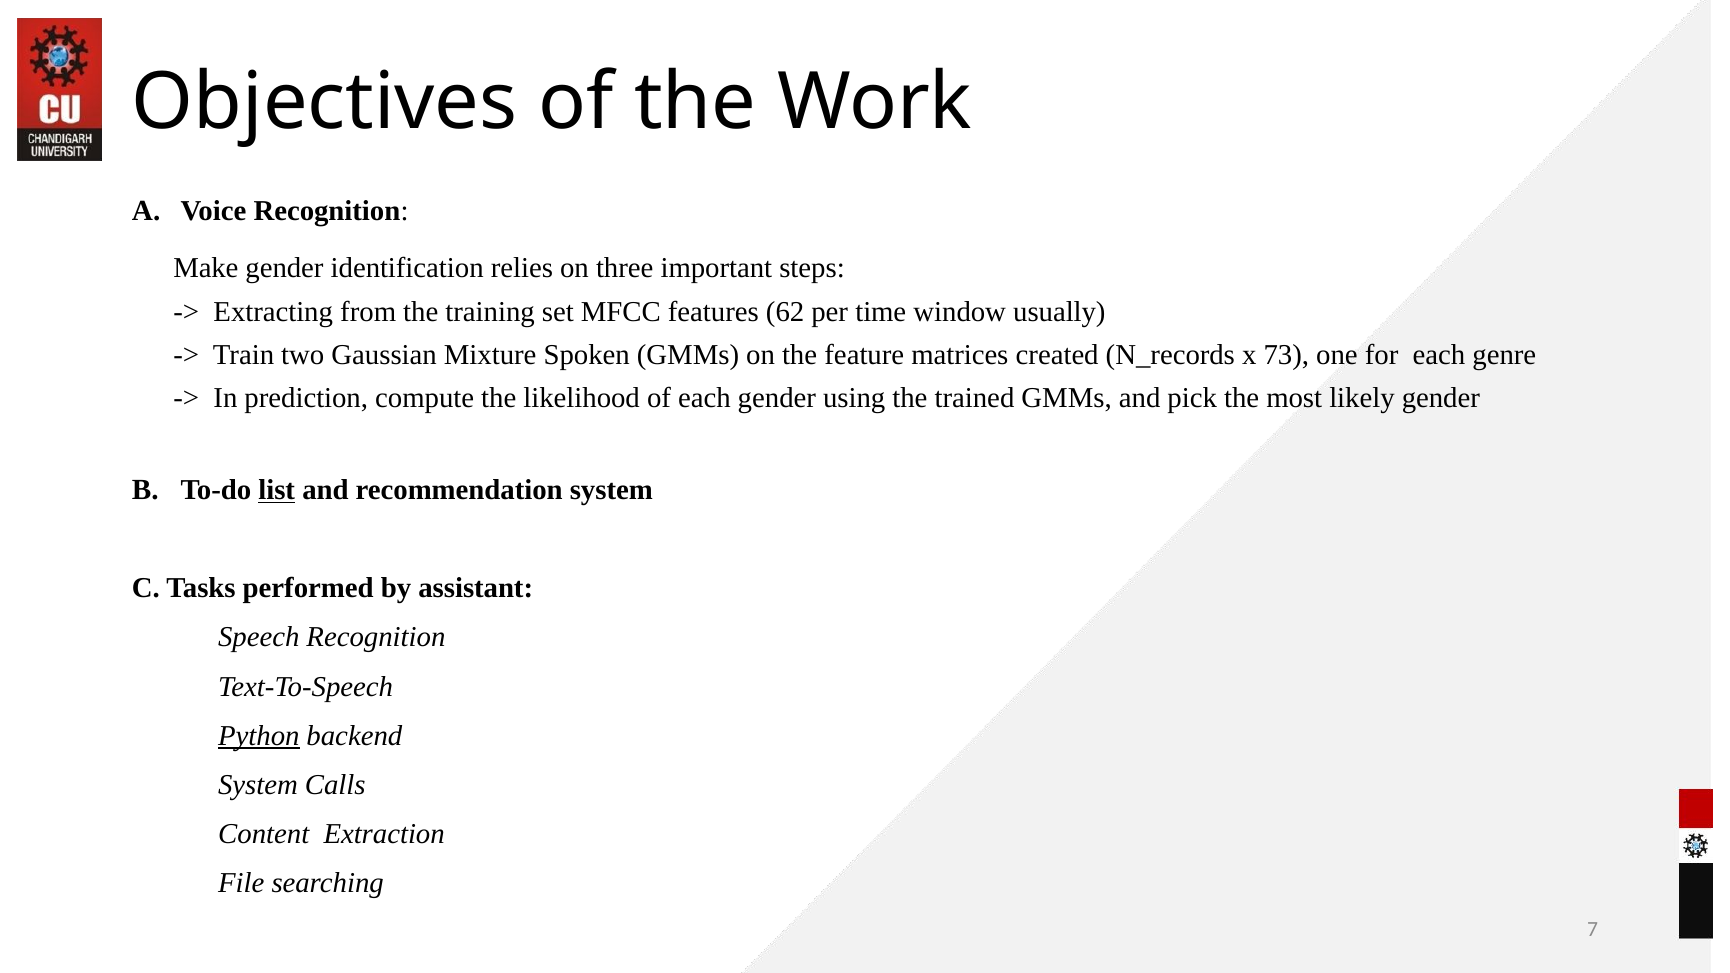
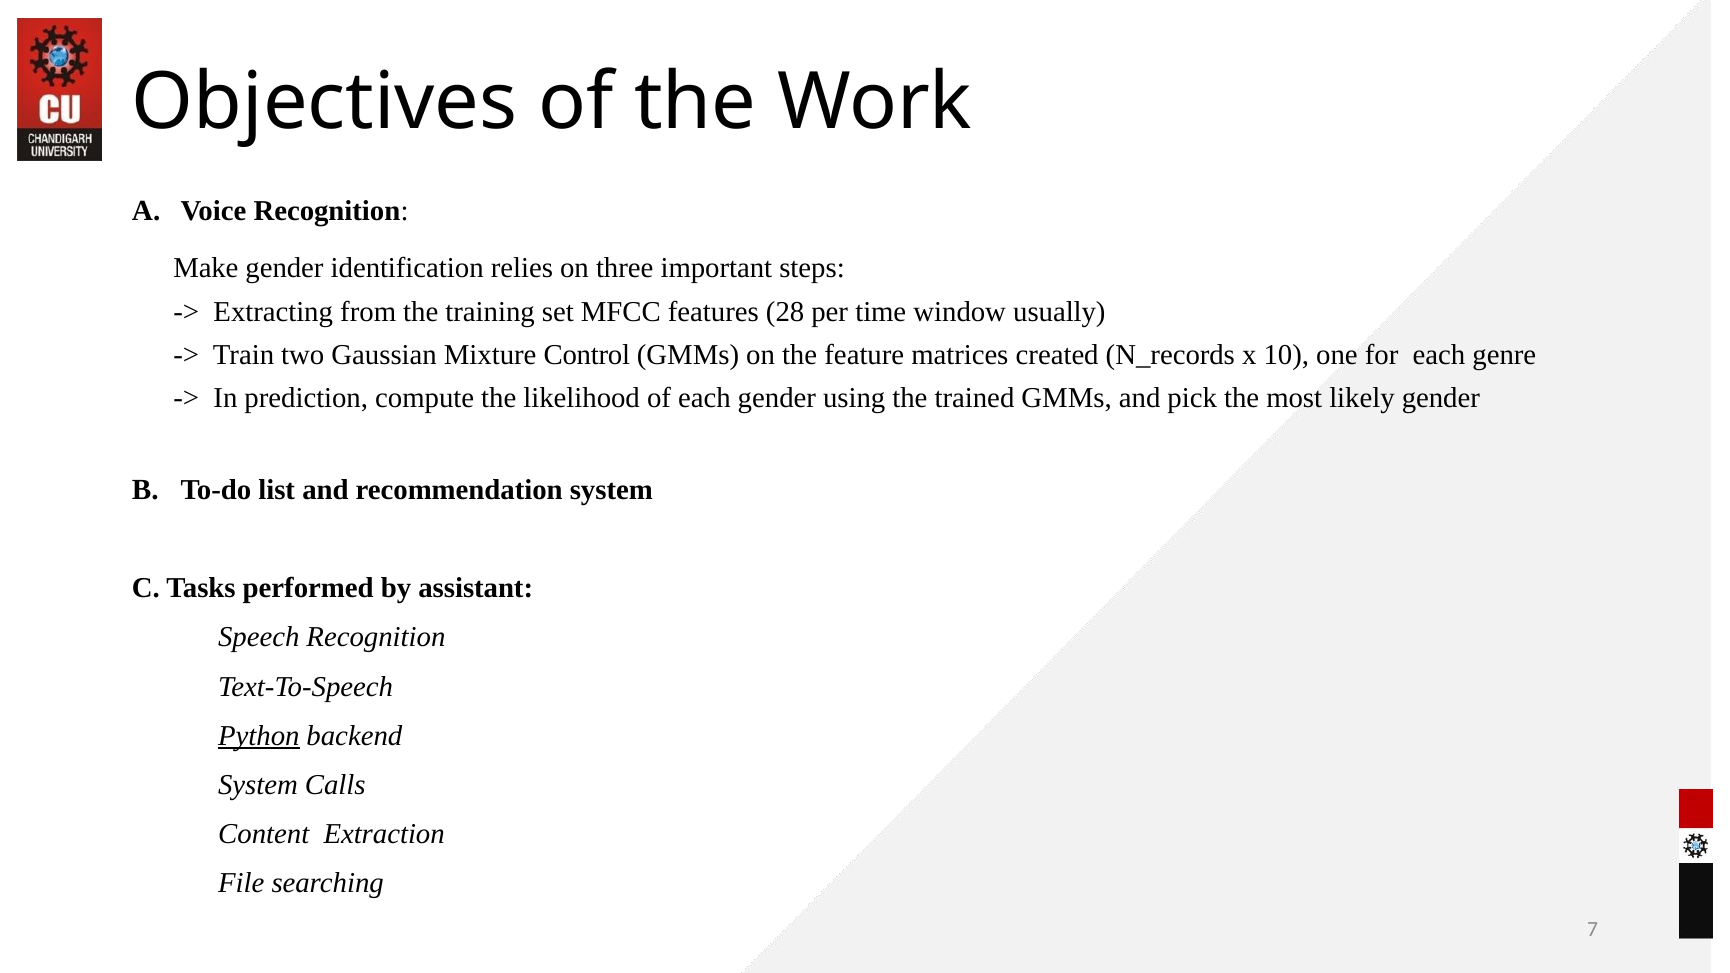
62: 62 -> 28
Spoken: Spoken -> Control
73: 73 -> 10
list underline: present -> none
